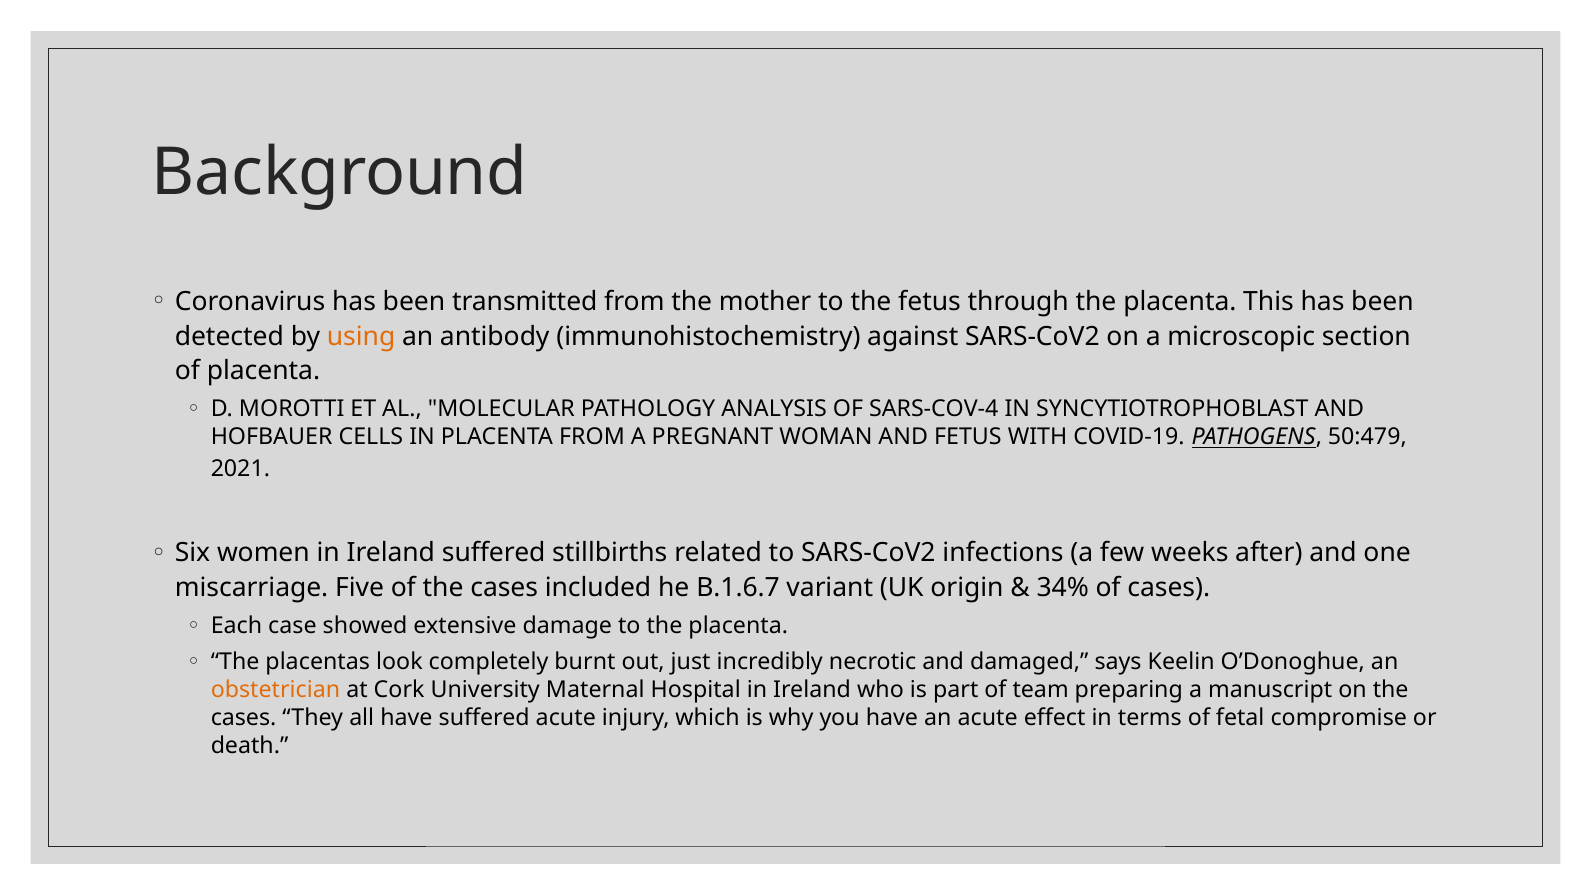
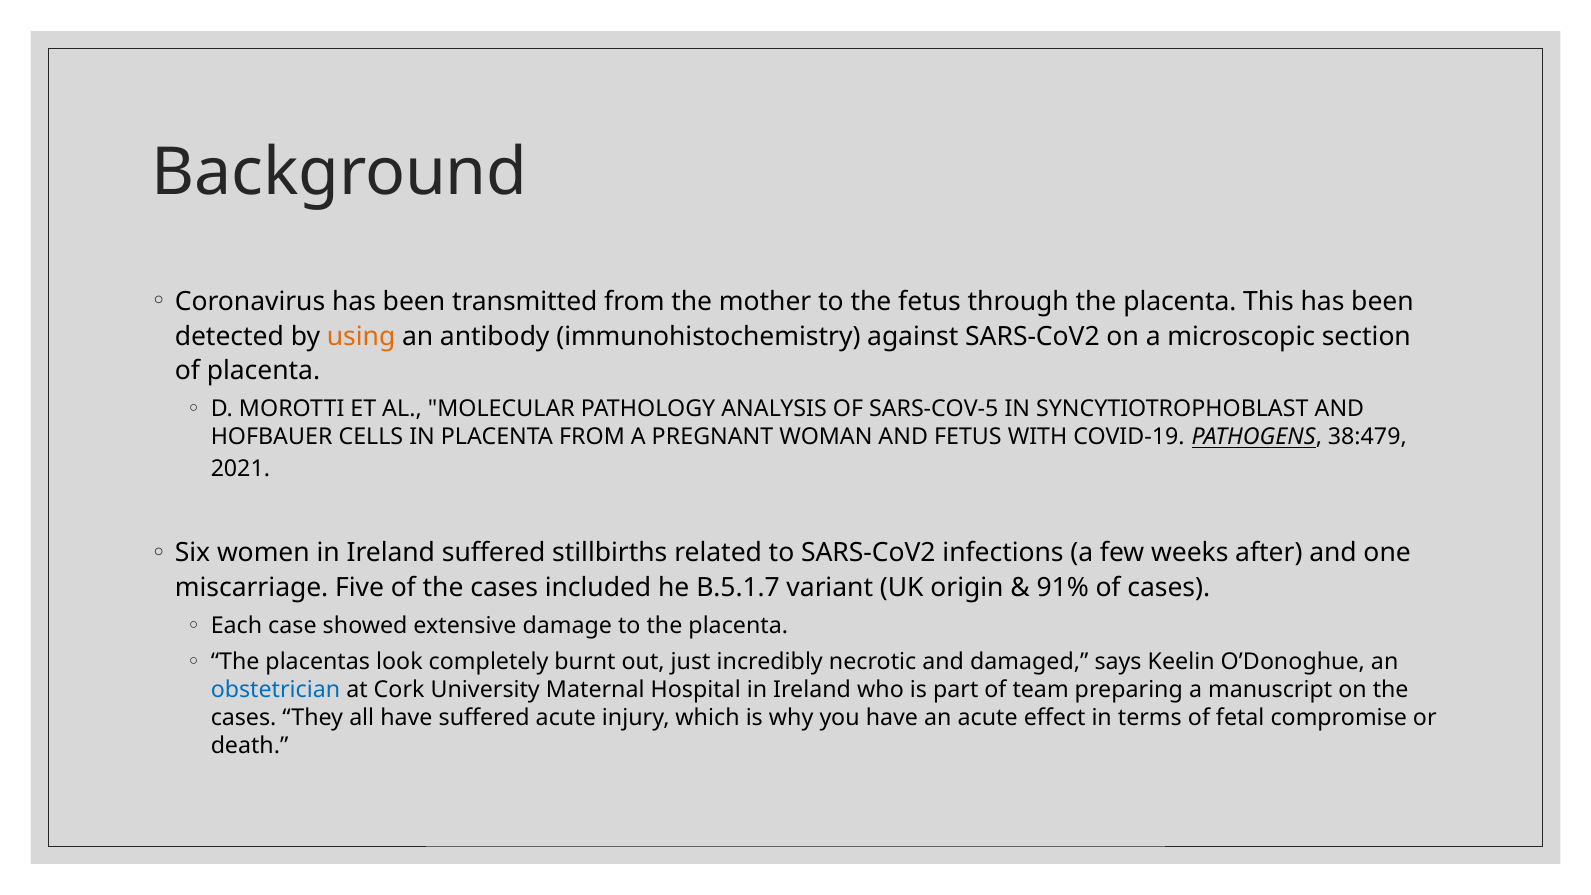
SARS-COV-4: SARS-COV-4 -> SARS-COV-5
50:479: 50:479 -> 38:479
B.1.6.7: B.1.6.7 -> B.5.1.7
34%: 34% -> 91%
obstetrician colour: orange -> blue
